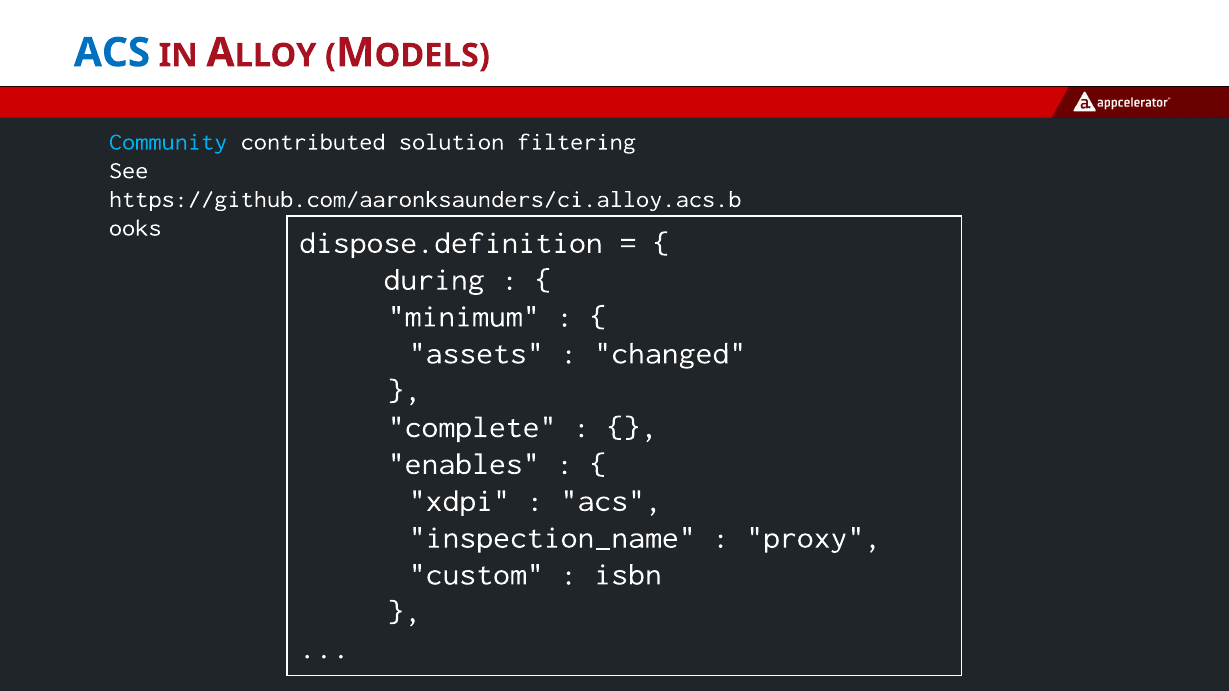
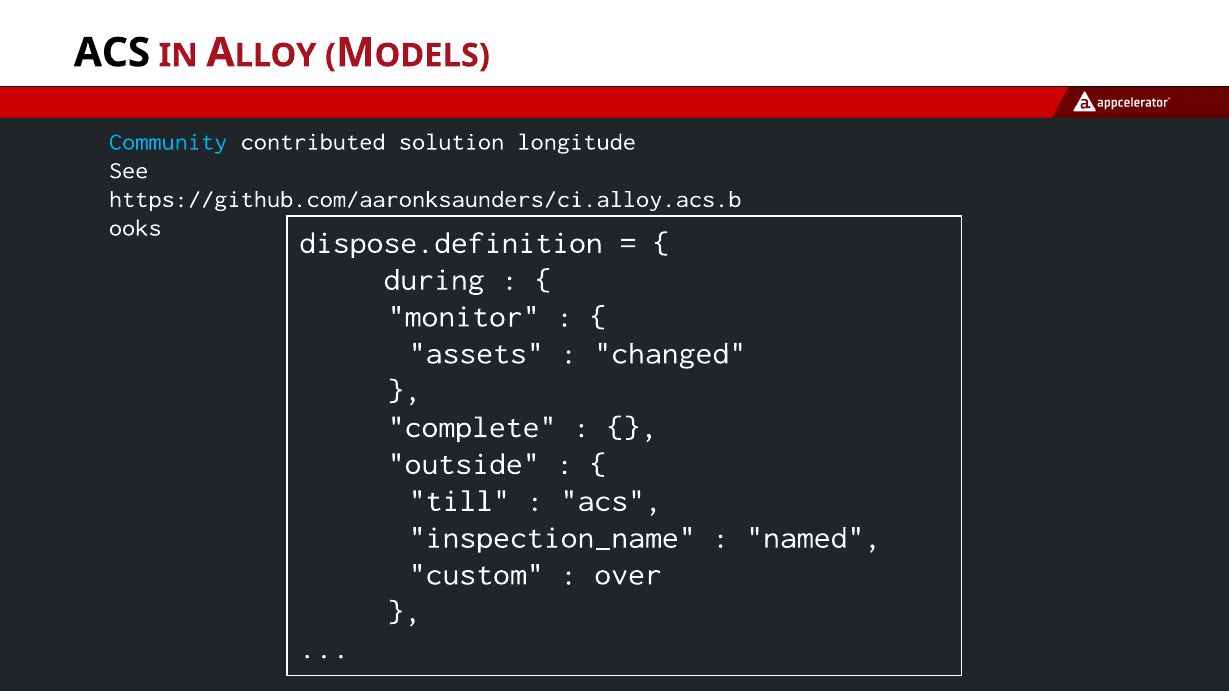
ACS at (112, 53) colour: blue -> black
filtering: filtering -> longitude
minimum: minimum -> monitor
enables: enables -> outside
xdpi: xdpi -> till
proxy: proxy -> named
isbn: isbn -> over
